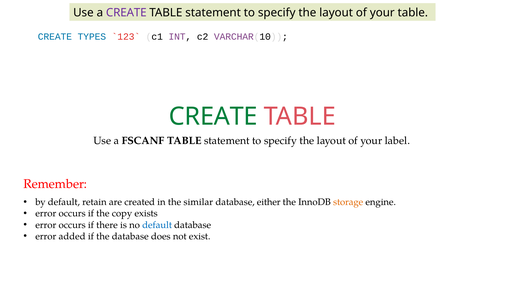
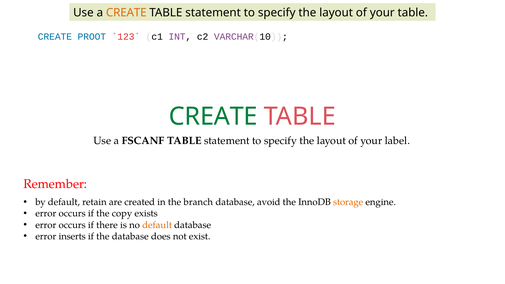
CREATE at (126, 13) colour: purple -> orange
TYPES: TYPES -> PROOT
similar: similar -> branch
either: either -> avoid
default at (157, 225) colour: blue -> orange
added: added -> inserts
